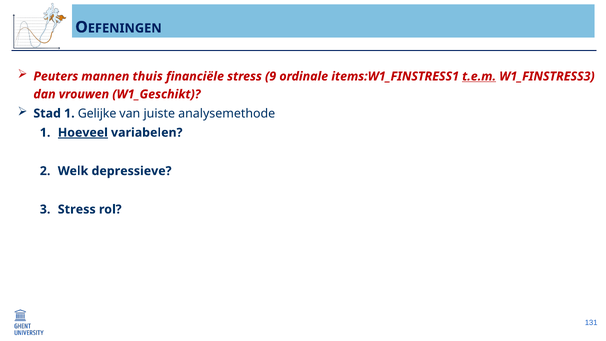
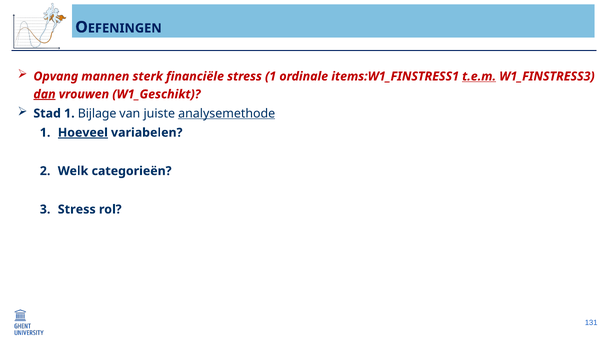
Peuters: Peuters -> Opvang
thuis: thuis -> sterk
stress 9: 9 -> 1
dan underline: none -> present
Gelijke: Gelijke -> Bijlage
analysemethode underline: none -> present
depressieve: depressieve -> categorieën
